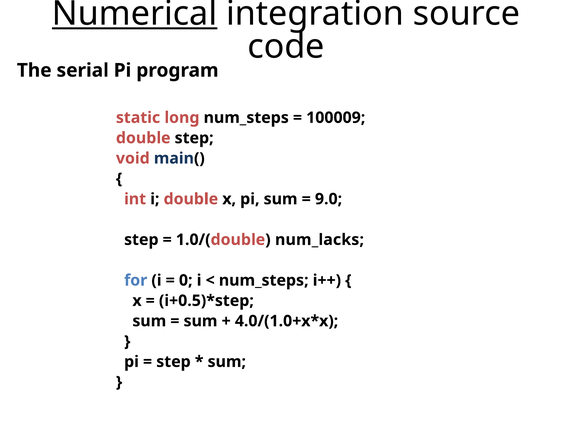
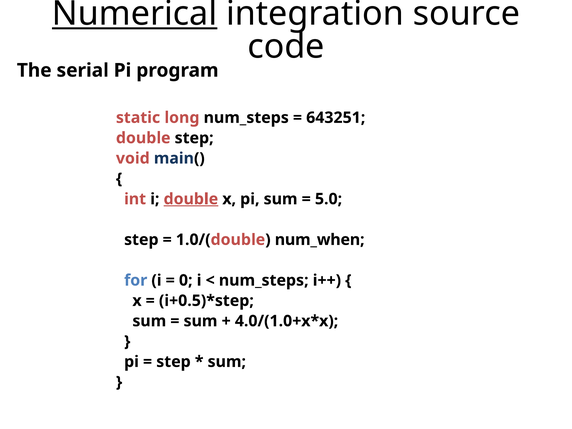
100009: 100009 -> 643251
double at (191, 199) underline: none -> present
9.0: 9.0 -> 5.0
num_lacks: num_lacks -> num_when
